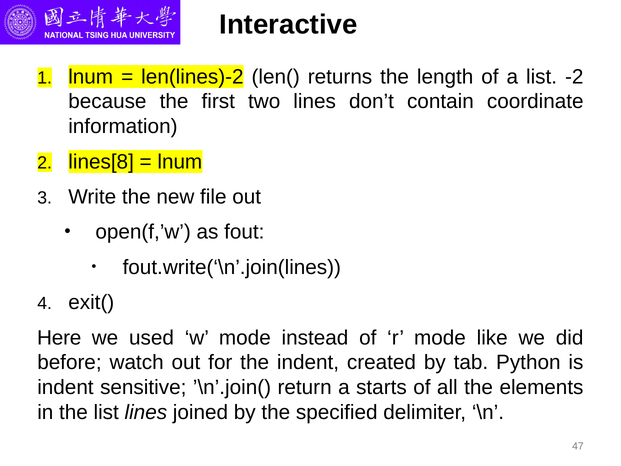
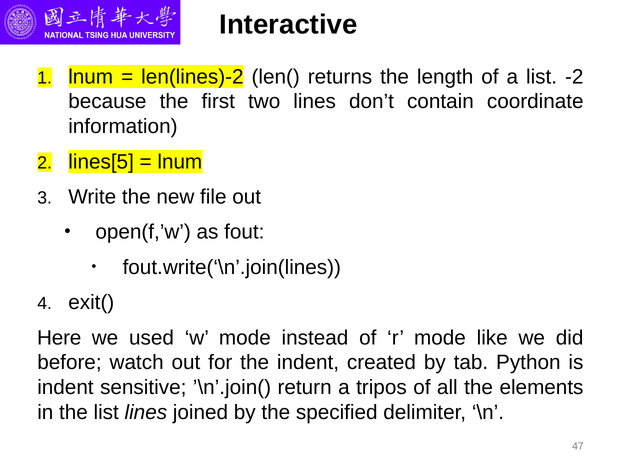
lines[8: lines[8 -> lines[5
starts: starts -> tripos
